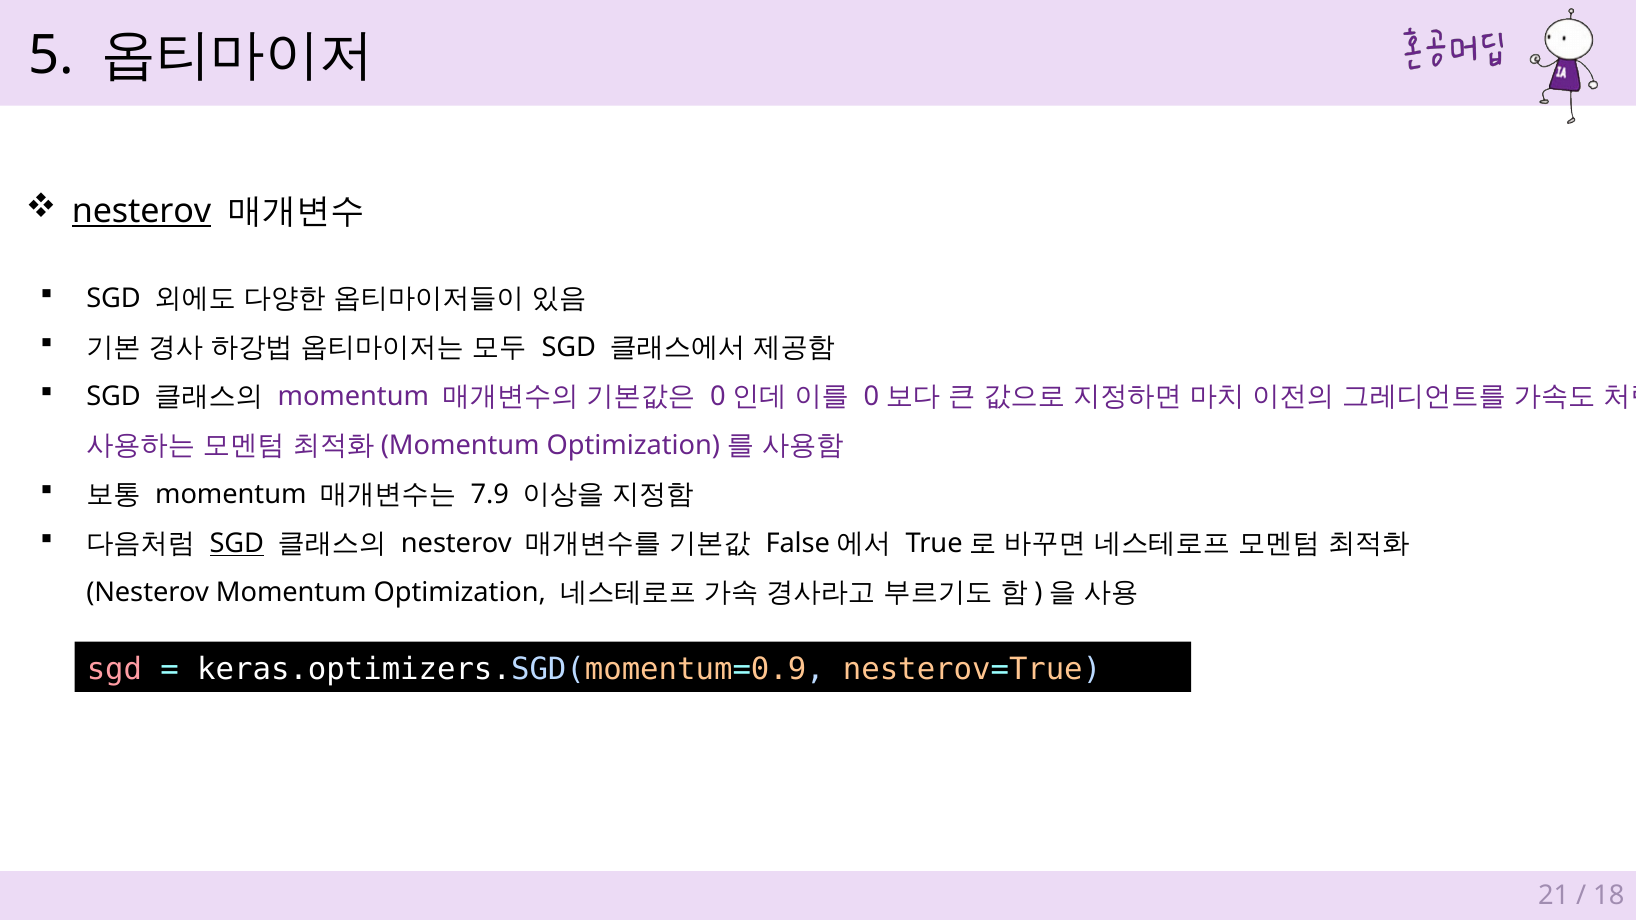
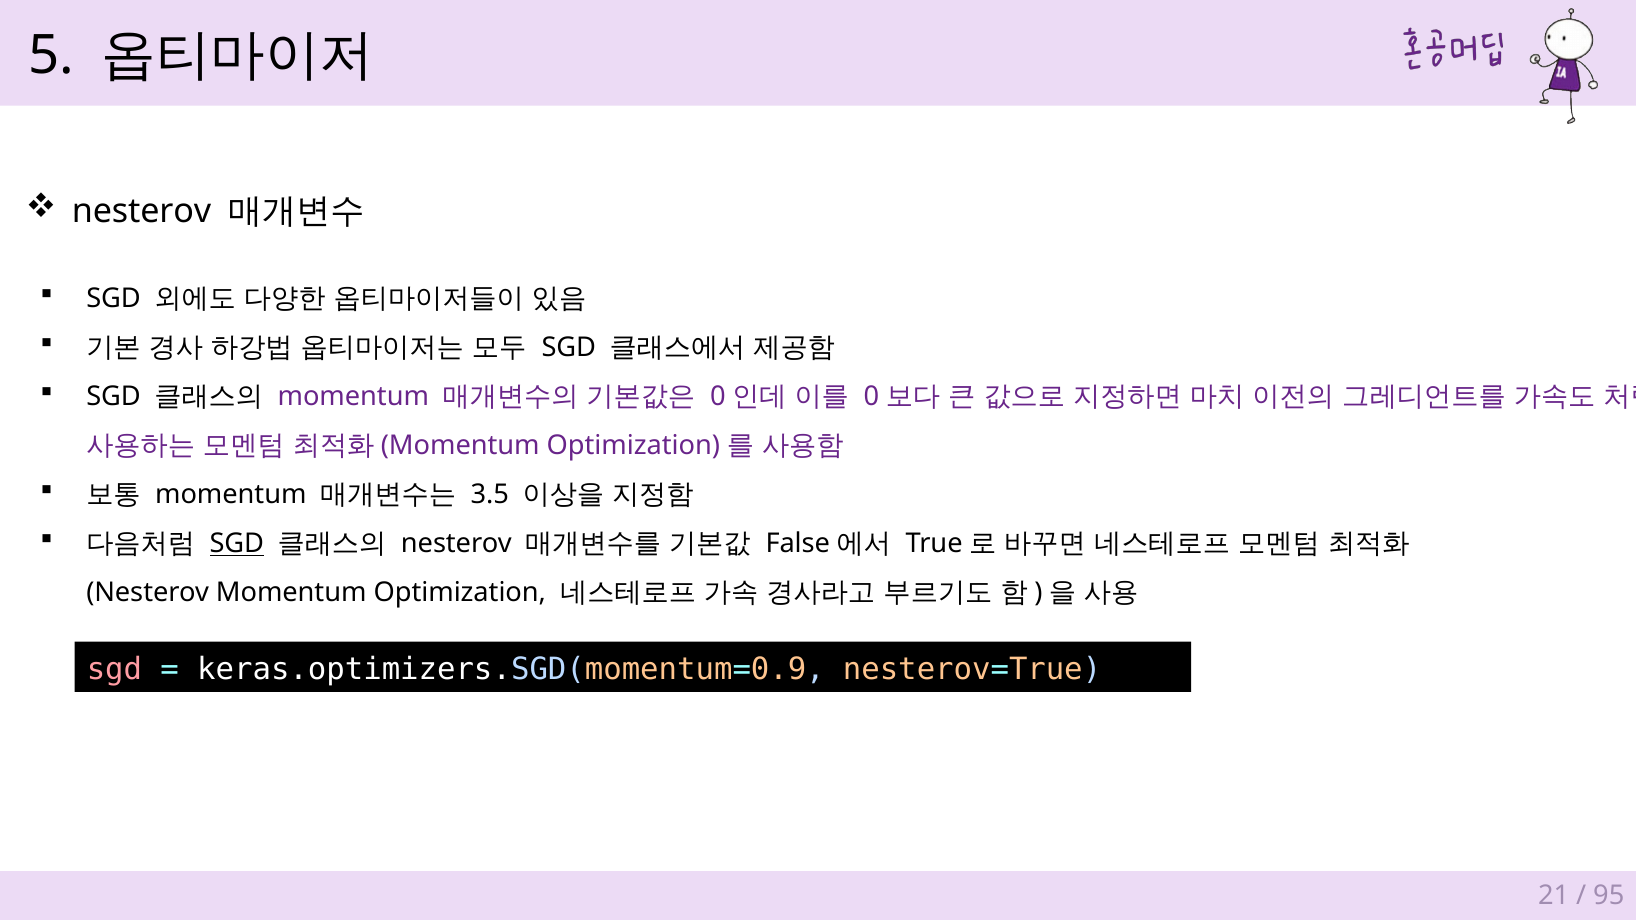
nesterov at (142, 212) underline: present -> none
7.9: 7.9 -> 3.5
18: 18 -> 95
